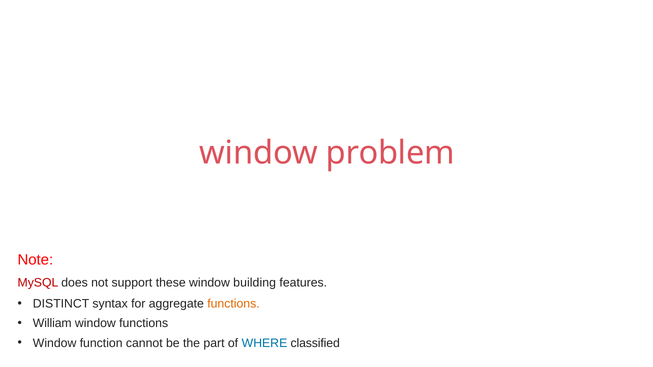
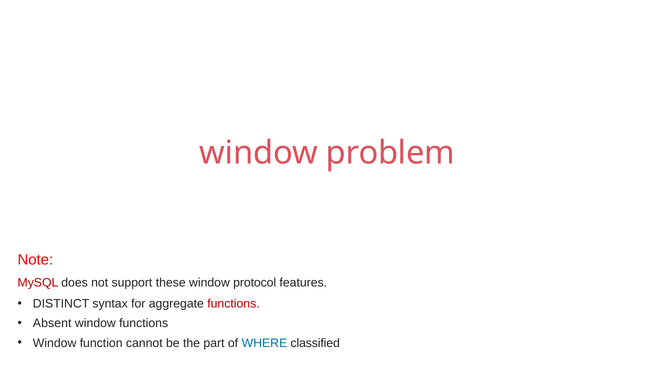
building: building -> protocol
functions at (233, 304) colour: orange -> red
William: William -> Absent
